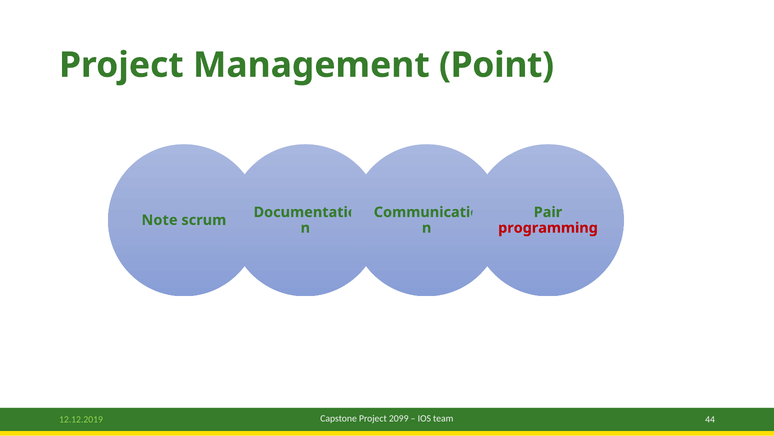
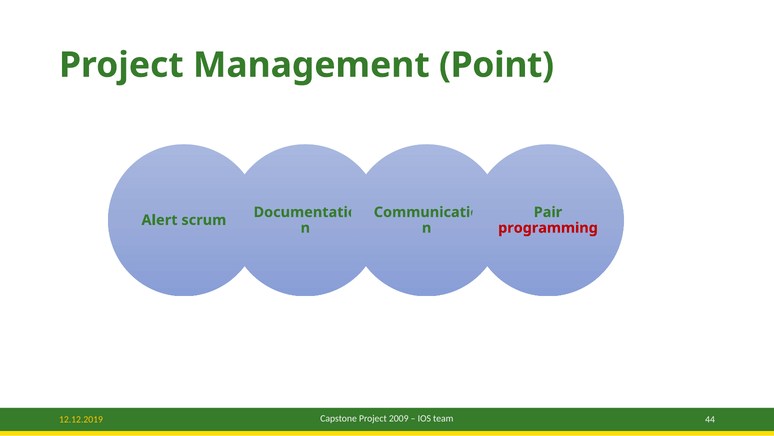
Note: Note -> Alert
2099: 2099 -> 2009
12.12.2019 colour: light green -> yellow
